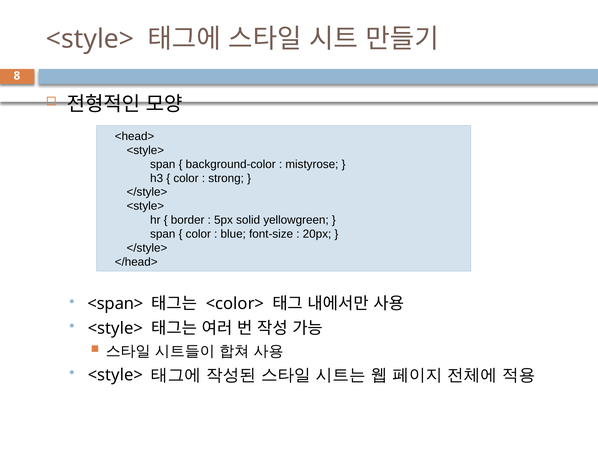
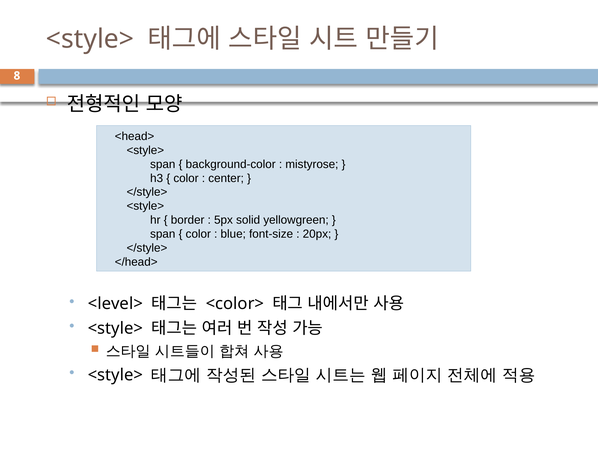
strong: strong -> center
<span>: <span> -> <level>
